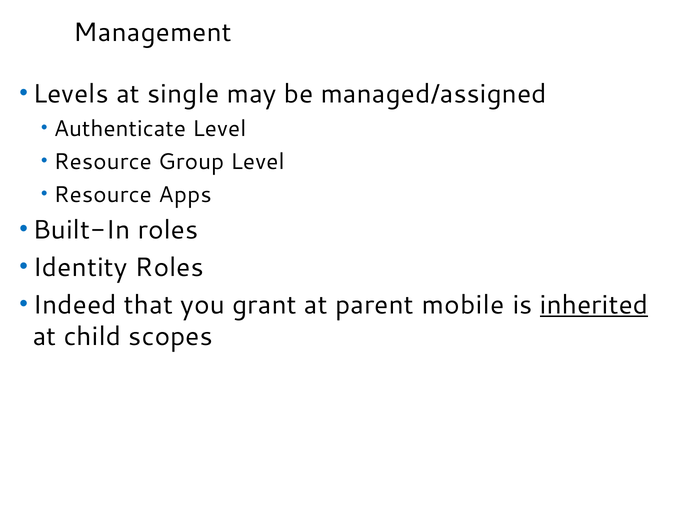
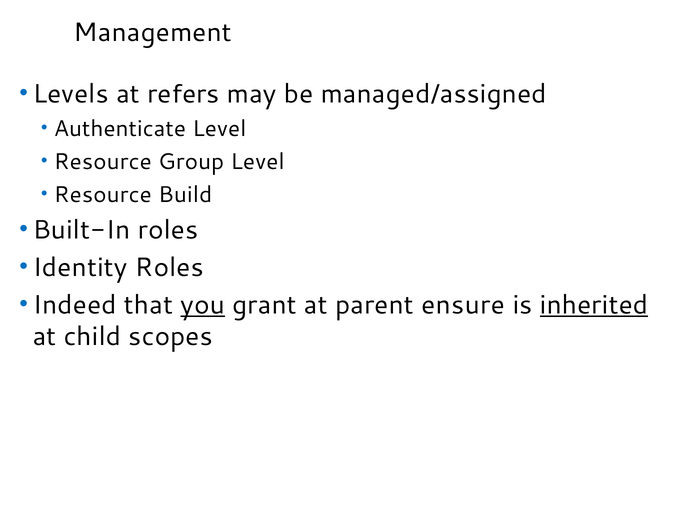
single: single -> refers
Apps: Apps -> Build
you underline: none -> present
mobile: mobile -> ensure
